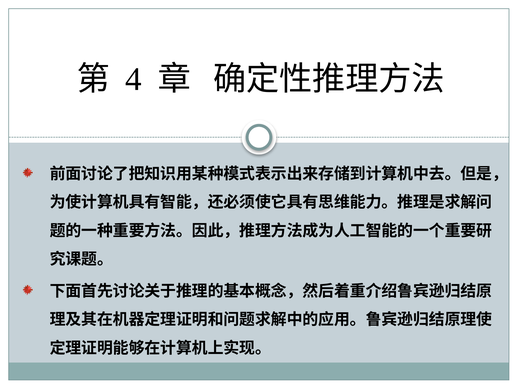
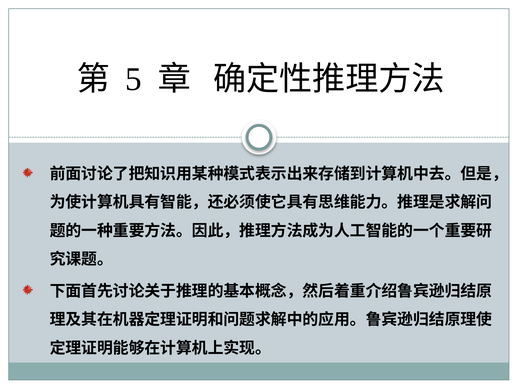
4: 4 -> 5
